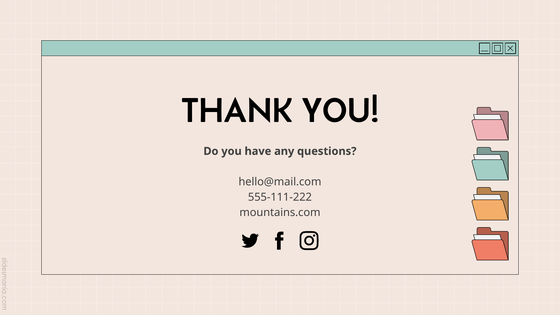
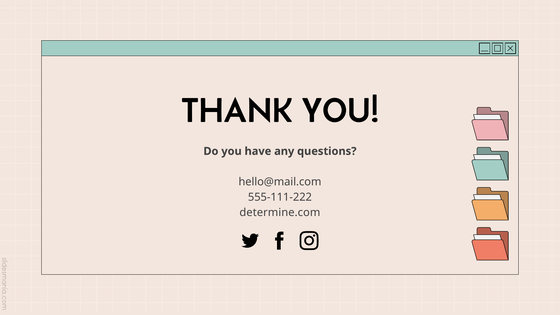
mountains.com: mountains.com -> determine.com
